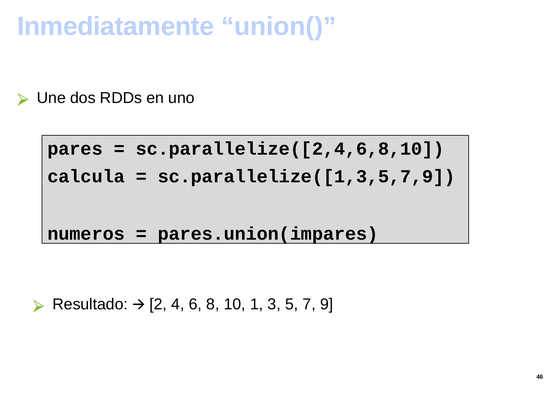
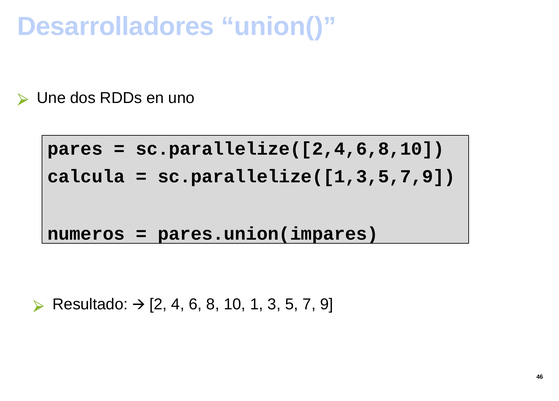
Inmediatamente: Inmediatamente -> Desarrolladores
